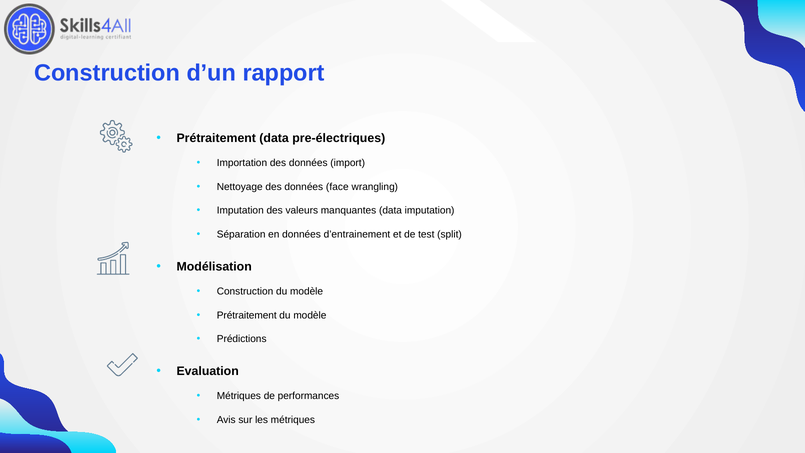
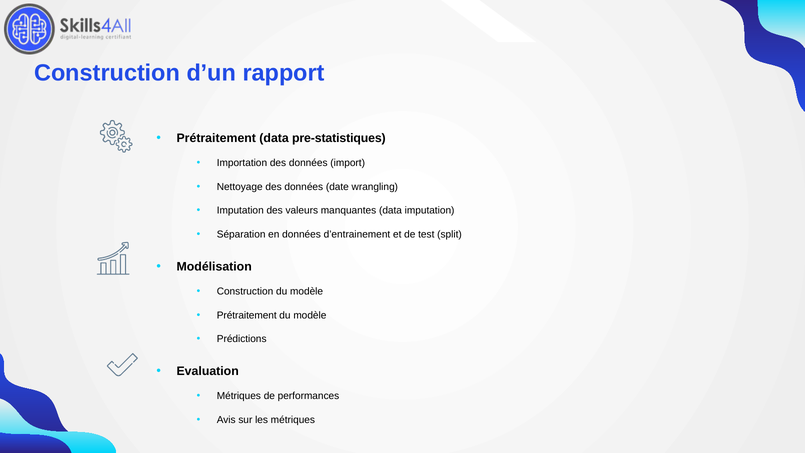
pre-électriques: pre-électriques -> pre-statistiques
face: face -> date
